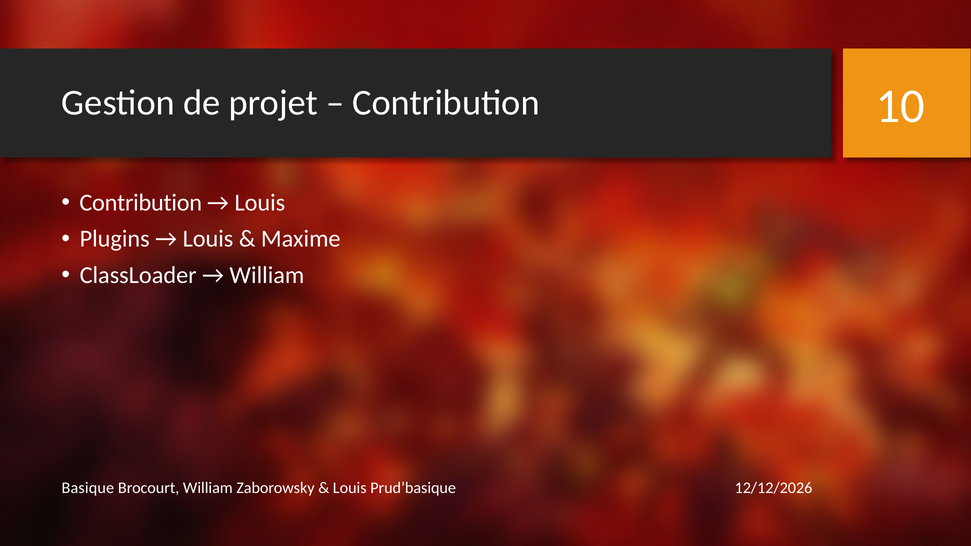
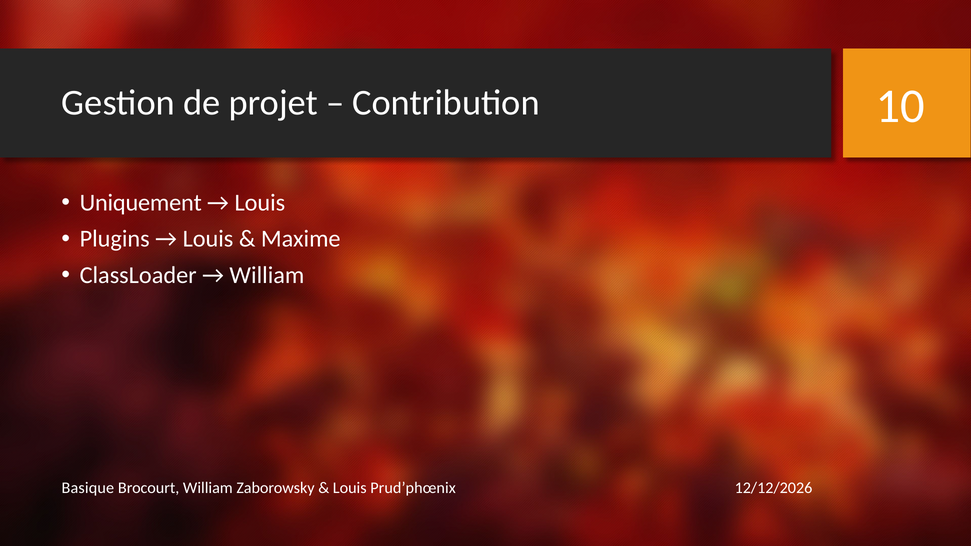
Contribution at (141, 203): Contribution -> Uniquement
Prud’basique: Prud’basique -> Prud’phœnix
